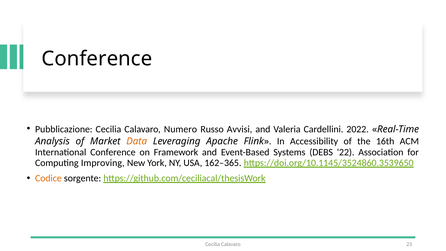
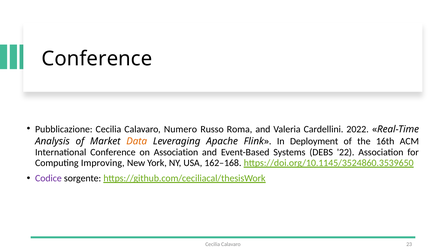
Avvisi: Avvisi -> Roma
Accessibility: Accessibility -> Deployment
on Framework: Framework -> Association
162–365: 162–365 -> 162–168
Codice colour: orange -> purple
